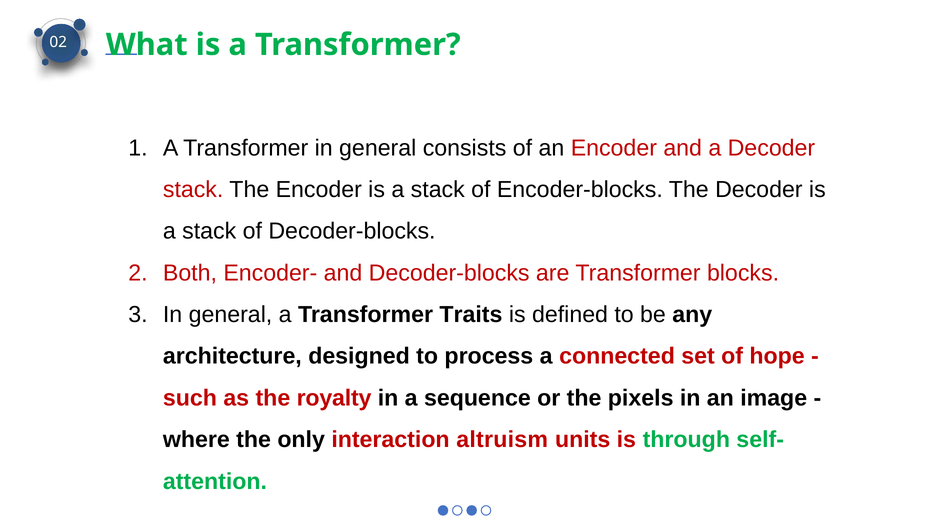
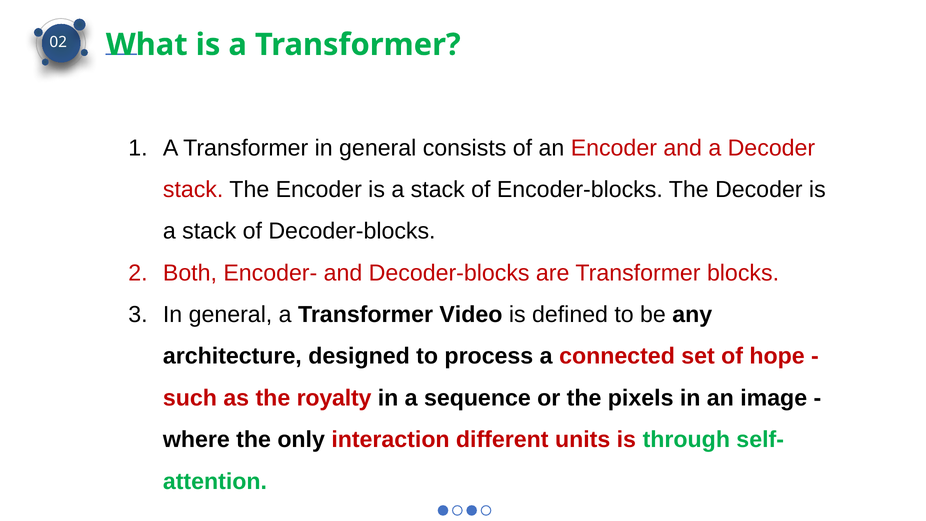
Traits: Traits -> Video
altruism: altruism -> different
